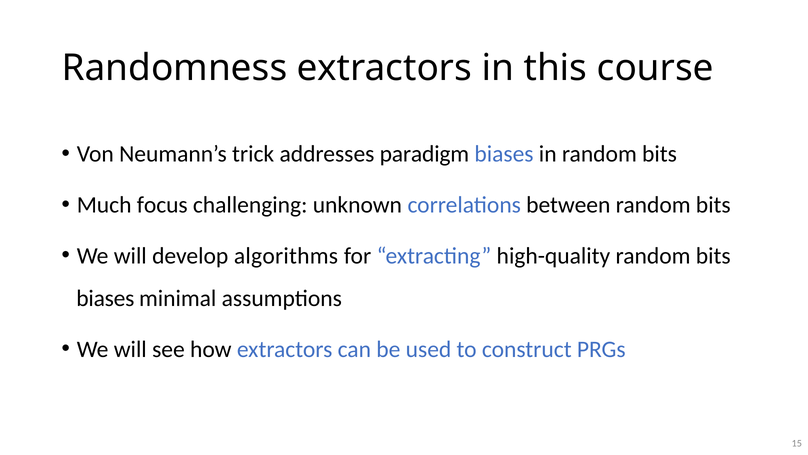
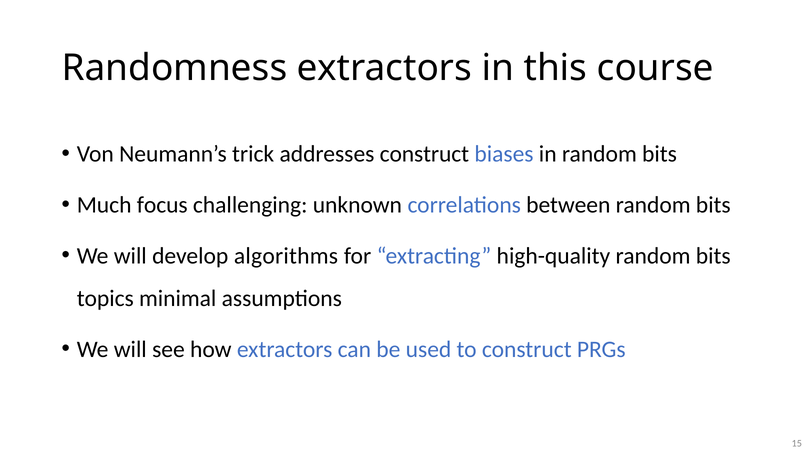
addresses paradigm: paradigm -> construct
biases at (105, 298): biases -> topics
